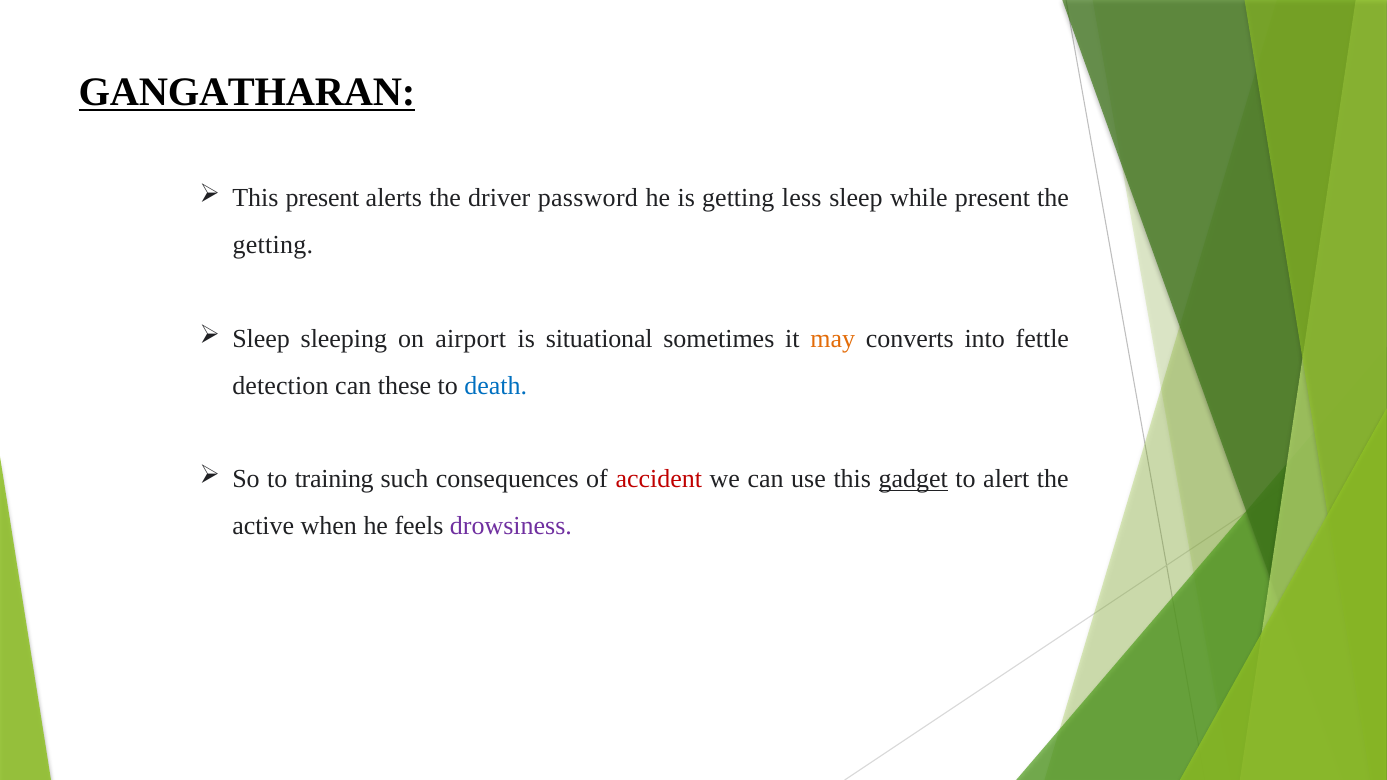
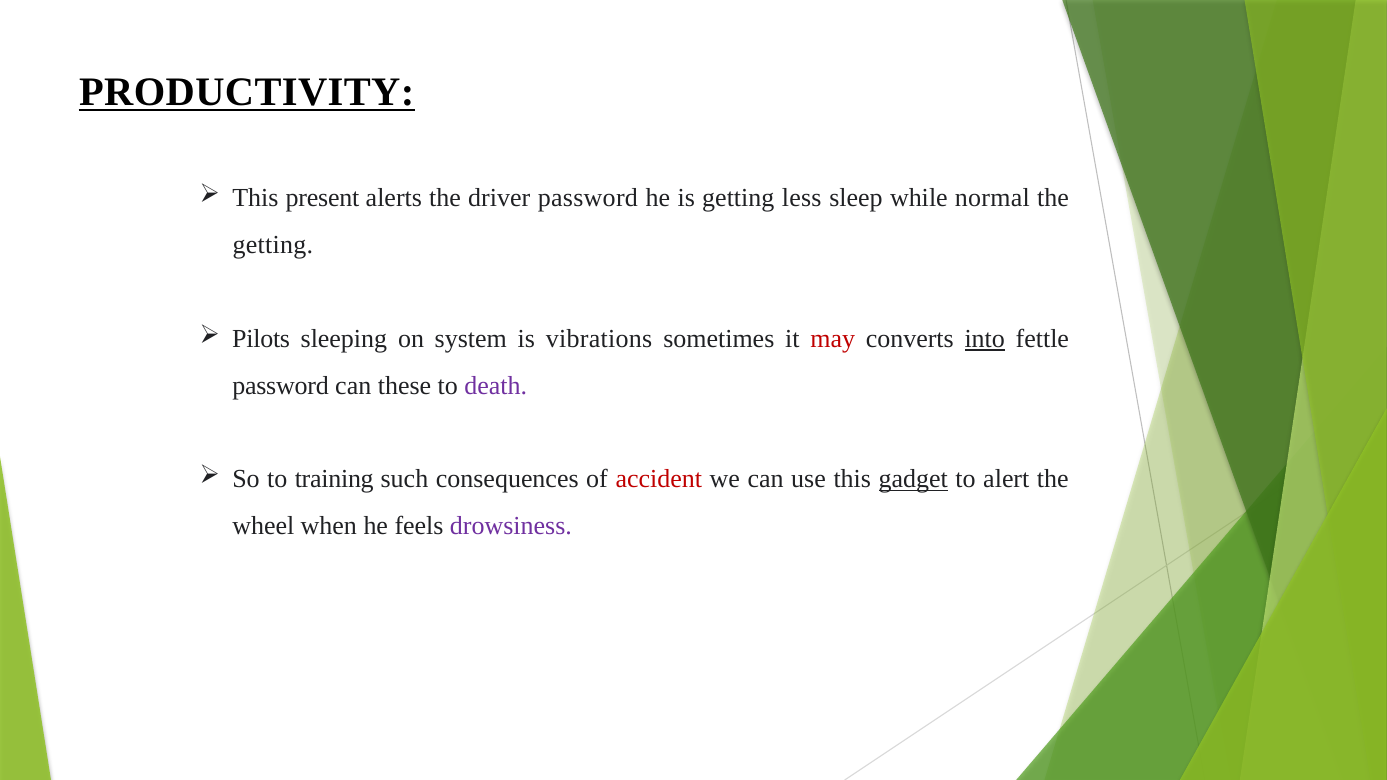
GANGATHARAN: GANGATHARAN -> PRODUCTIVITY
while present: present -> normal
Sleep at (261, 339): Sleep -> Pilots
airport: airport -> system
situational: situational -> vibrations
may colour: orange -> red
into underline: none -> present
detection at (280, 386): detection -> password
death colour: blue -> purple
active: active -> wheel
